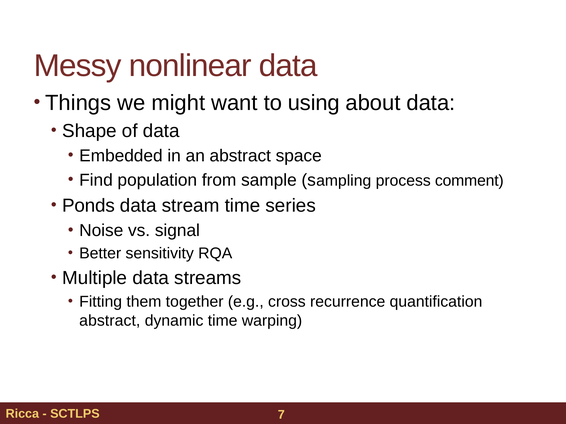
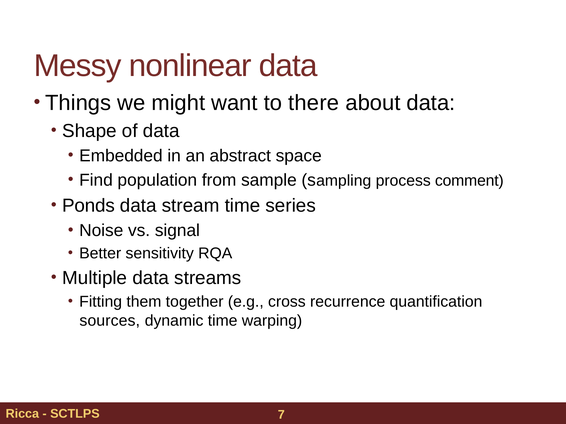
using: using -> there
abstract at (110, 321): abstract -> sources
